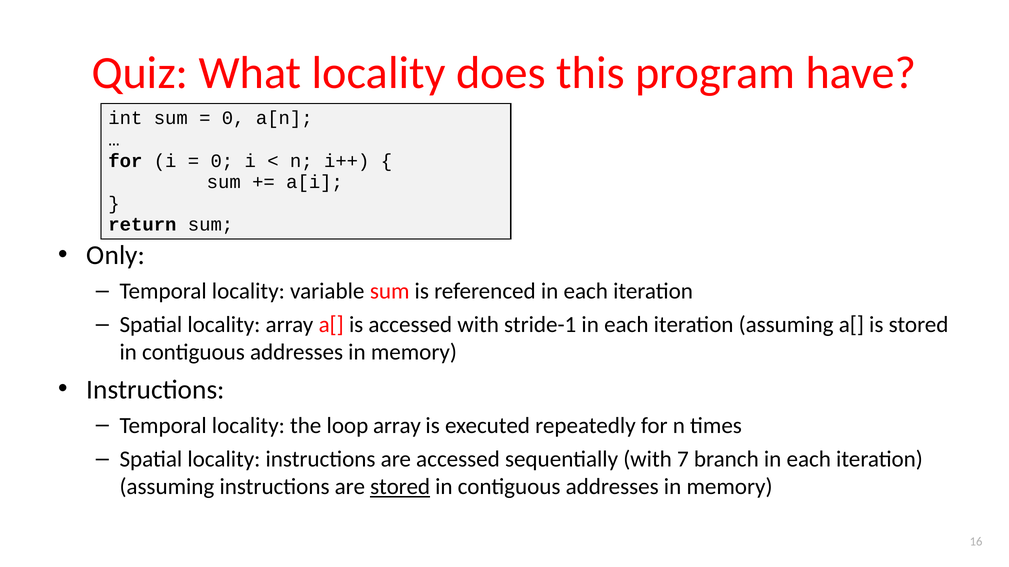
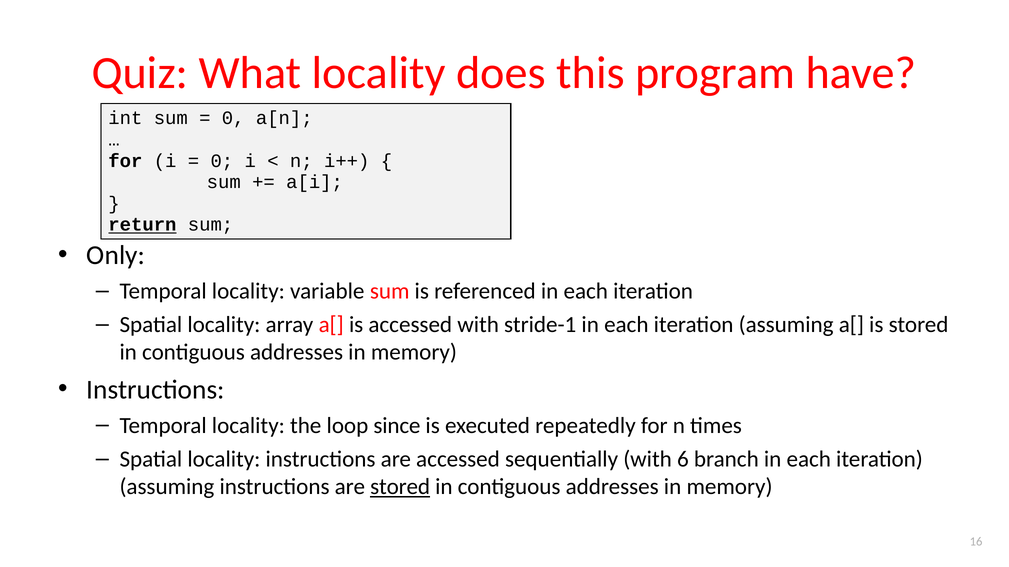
return underline: none -> present
loop array: array -> since
7: 7 -> 6
